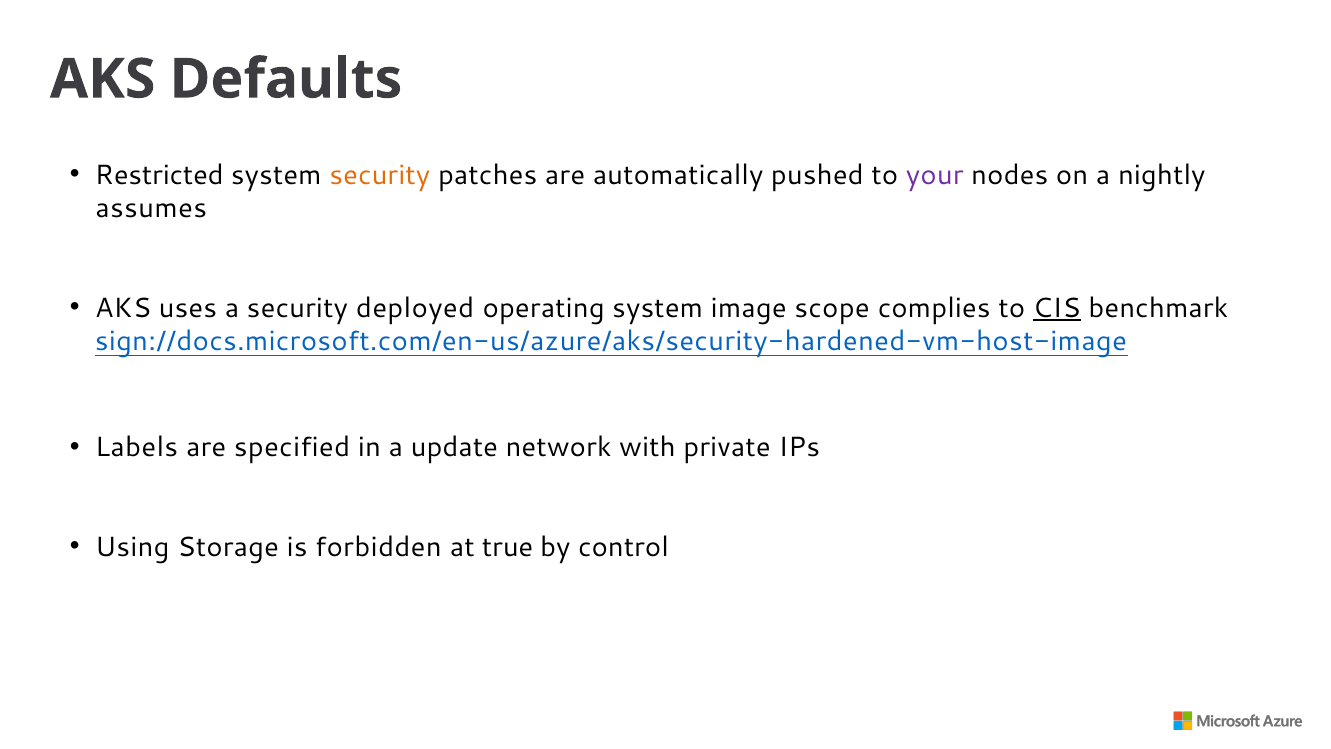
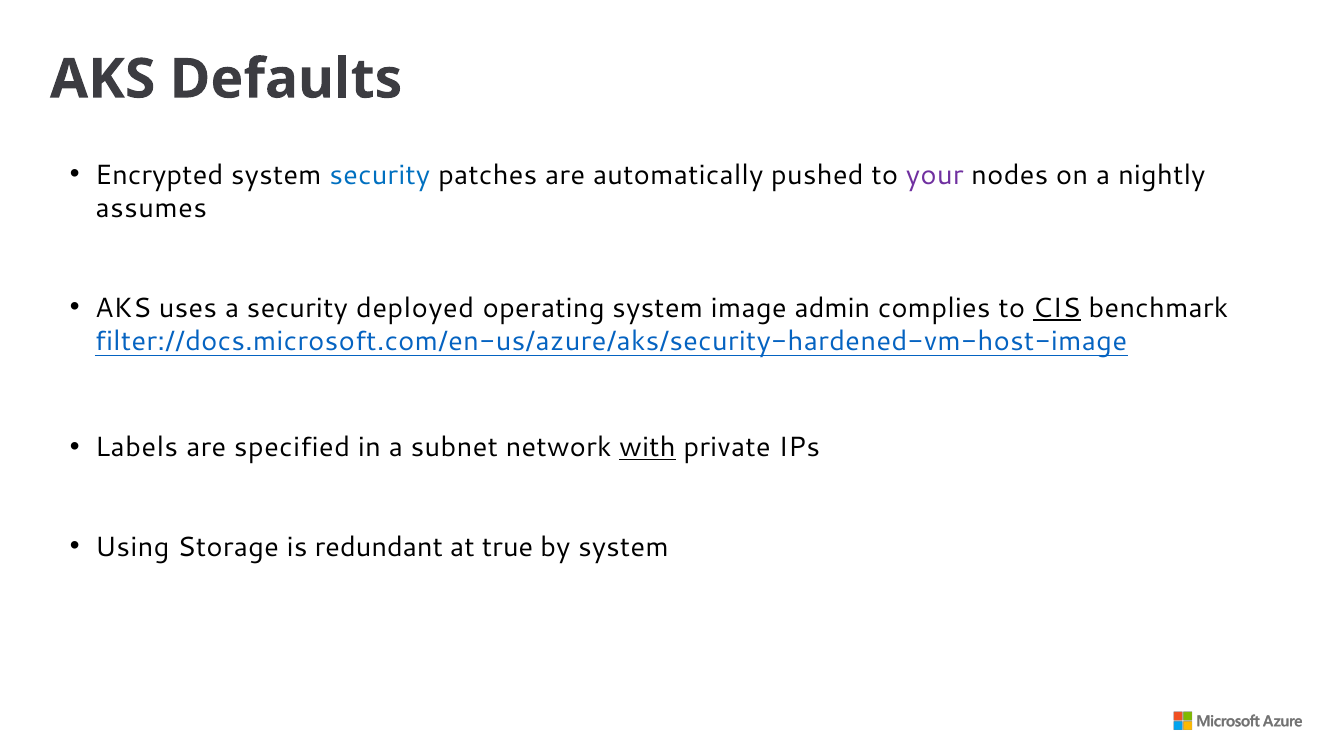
Restricted: Restricted -> Encrypted
security at (380, 175) colour: orange -> blue
scope: scope -> admin
sign://docs.microsoft.com/en-us/azure/aks/security-hardened-vm-host-image: sign://docs.microsoft.com/en-us/azure/aks/security-hardened-vm-host-image -> filter://docs.microsoft.com/en-us/azure/aks/security-hardened-vm-host-image
update: update -> subnet
with underline: none -> present
forbidden: forbidden -> redundant
by control: control -> system
